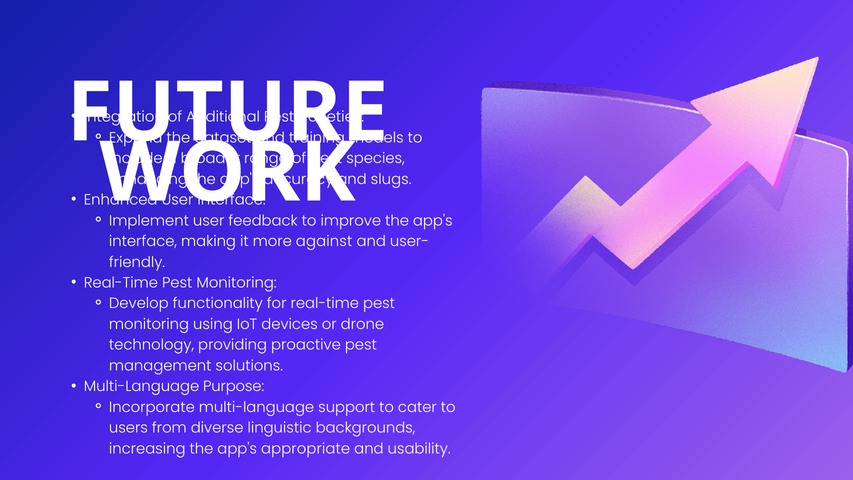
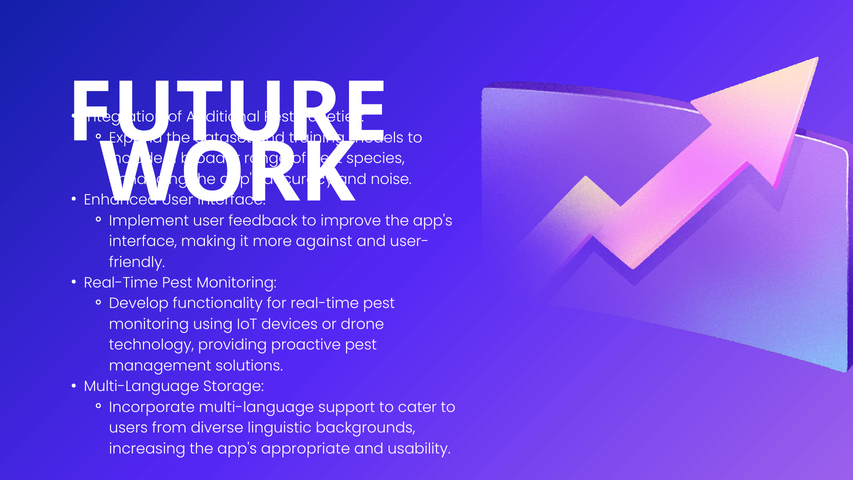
slugs: slugs -> noise
Purpose: Purpose -> Storage
